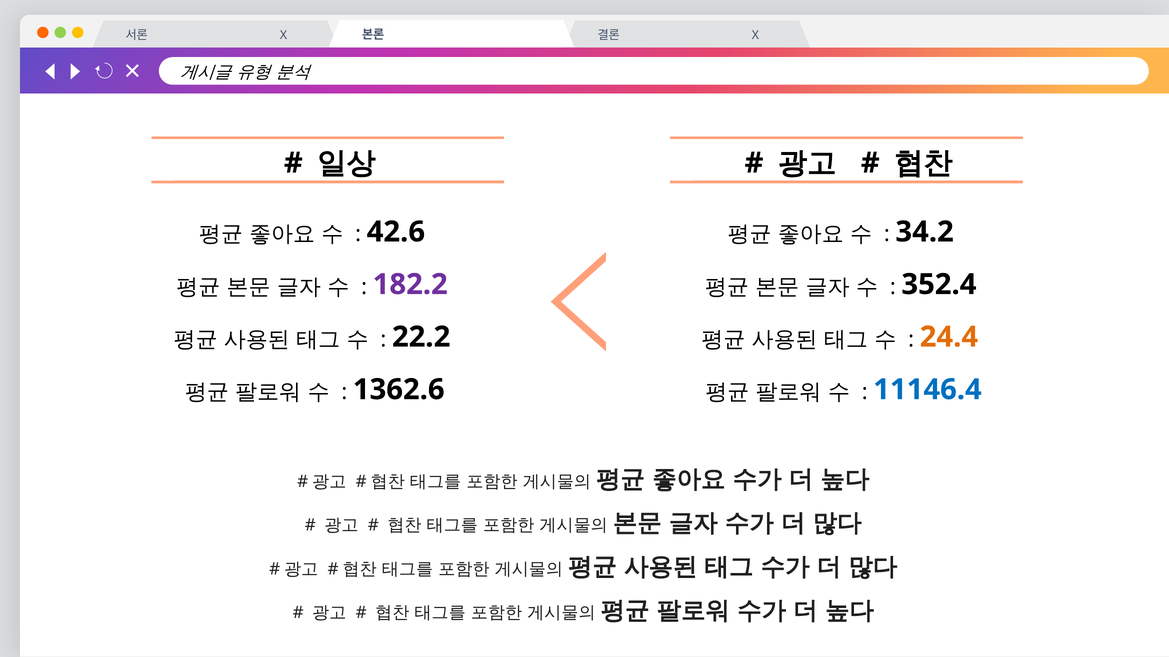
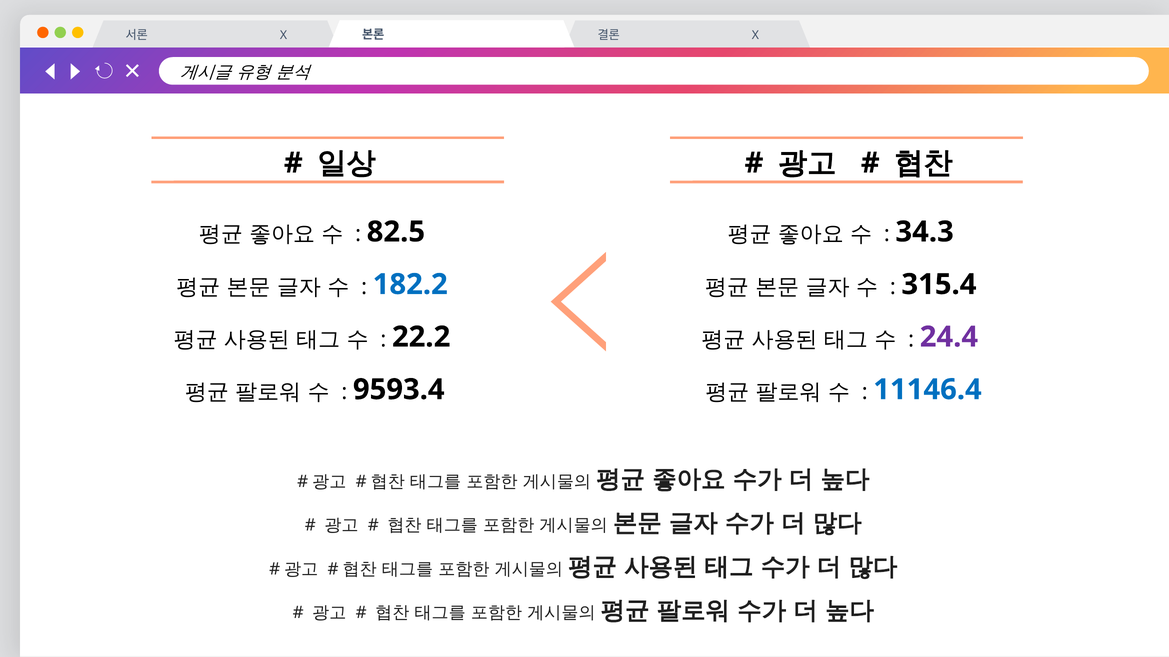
42.6: 42.6 -> 82.5
34.2: 34.2 -> 34.3
182.2 colour: purple -> blue
352.4: 352.4 -> 315.4
24.4 colour: orange -> purple
1362.6: 1362.6 -> 9593.4
